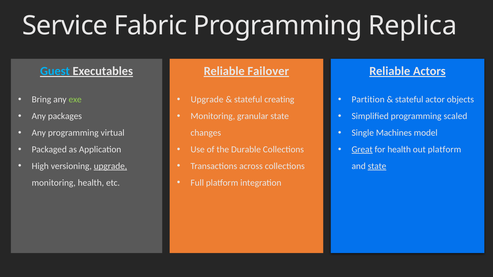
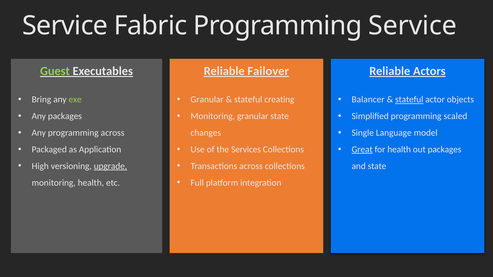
Programming Replica: Replica -> Service
Guest colour: light blue -> light green
Upgrade at (207, 100): Upgrade -> Granular
Partition: Partition -> Balancer
stateful at (409, 100) underline: none -> present
programming virtual: virtual -> across
Machines: Machines -> Language
Durable: Durable -> Services
out platform: platform -> packages
state at (377, 166) underline: present -> none
